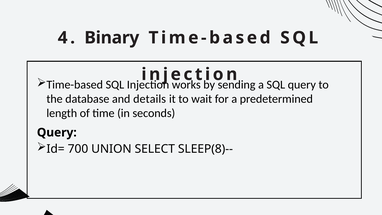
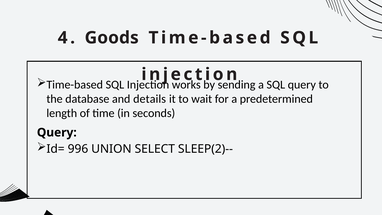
Binary: Binary -> Goods
700: 700 -> 996
SLEEP(8)--: SLEEP(8)-- -> SLEEP(2)--
